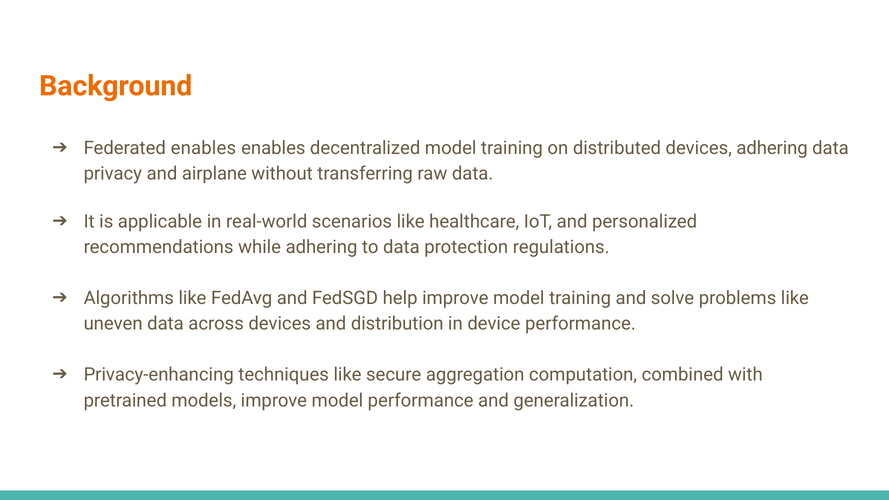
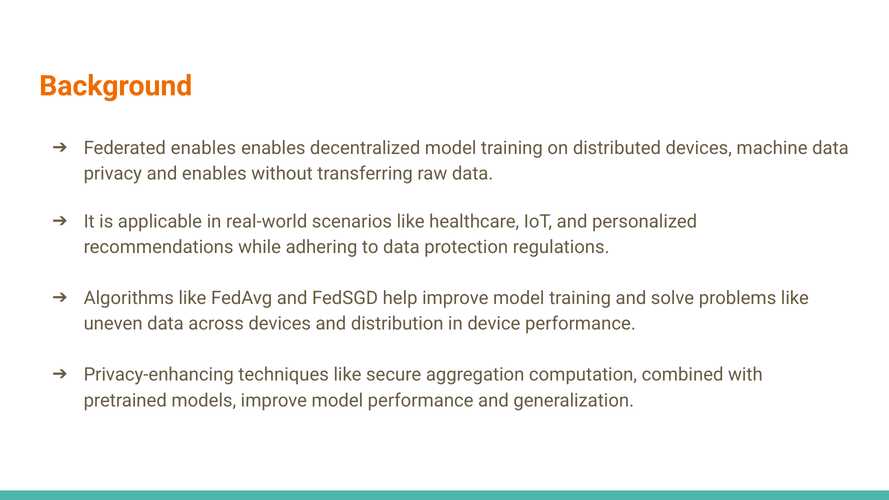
devices adhering: adhering -> machine
and airplane: airplane -> enables
